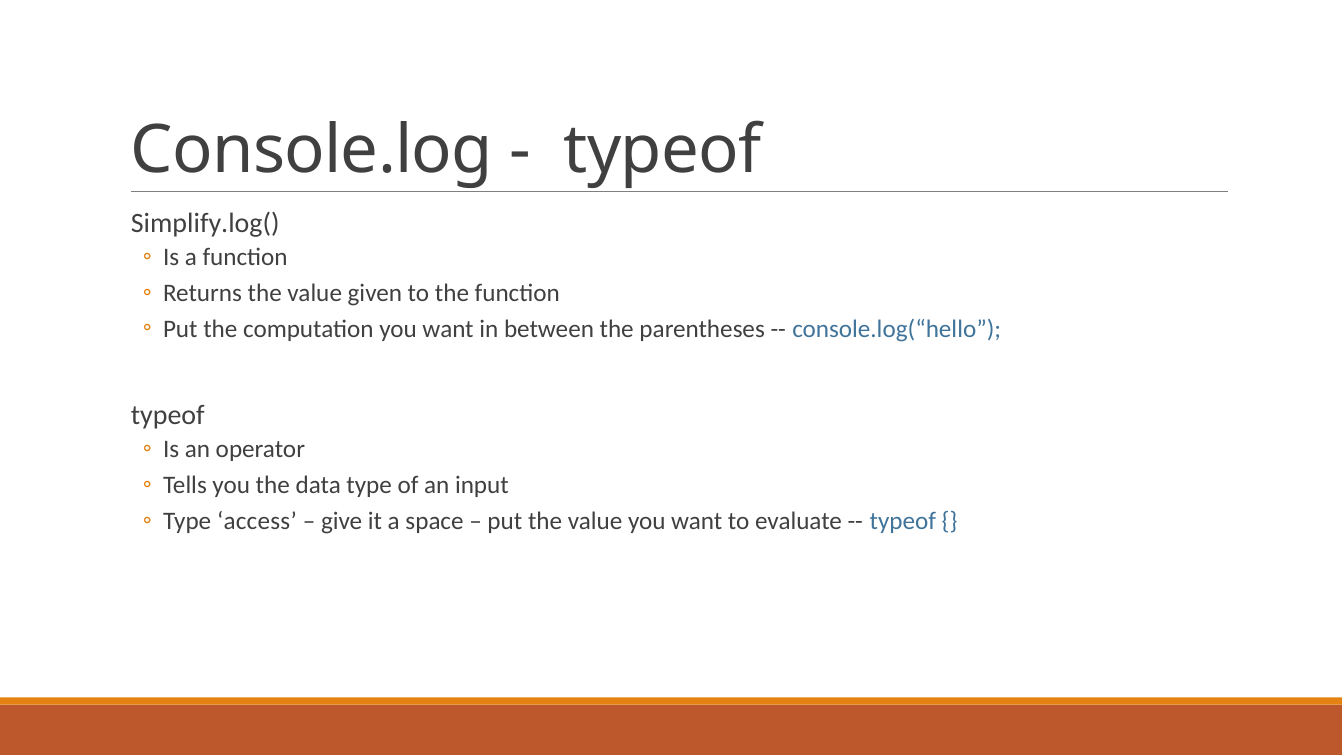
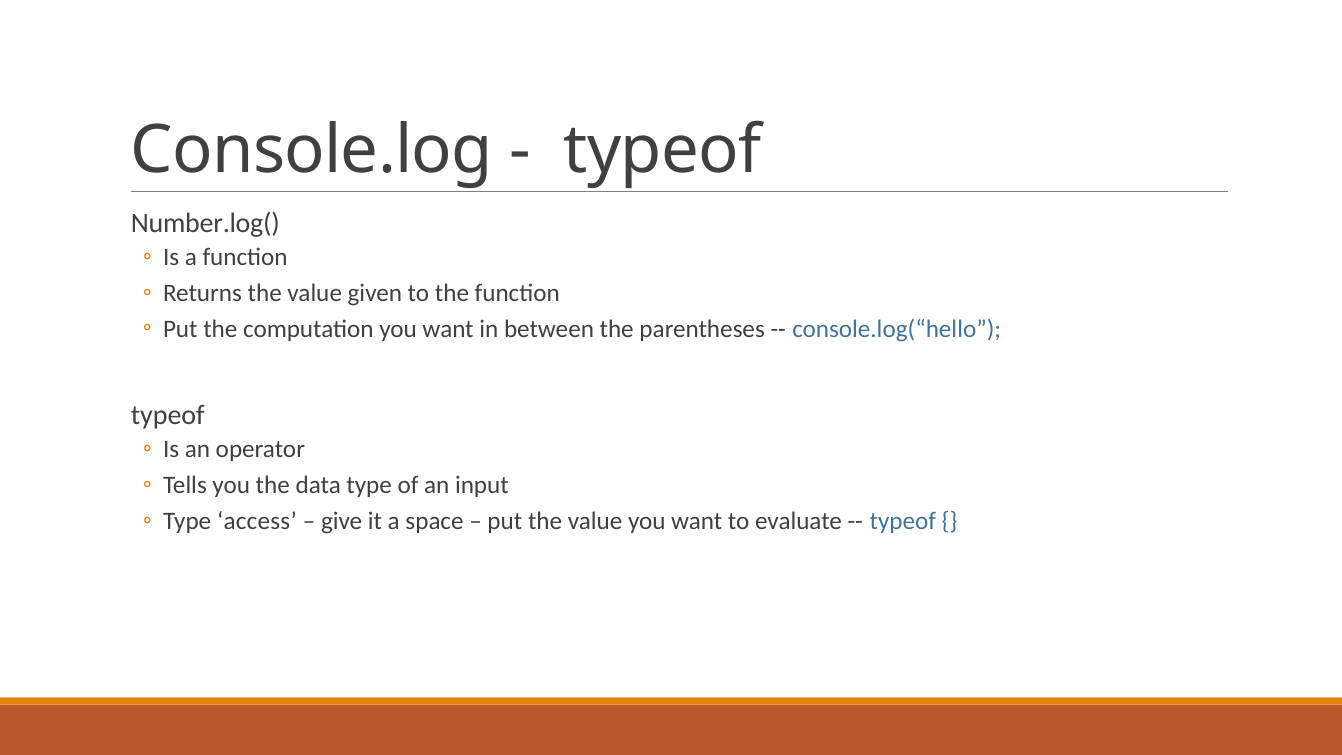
Simplify.log(: Simplify.log( -> Number.log(
